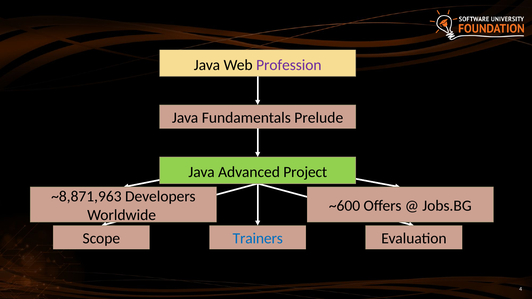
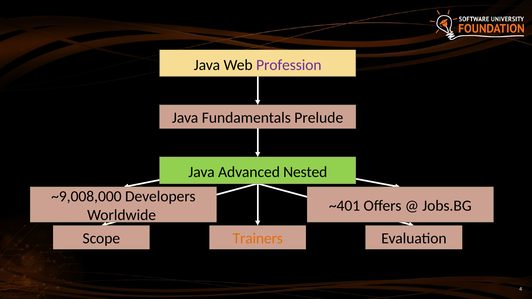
Project: Project -> Nested
~8,871,963: ~8,871,963 -> ~9,008,000
~600: ~600 -> ~401
Trainers colour: blue -> orange
